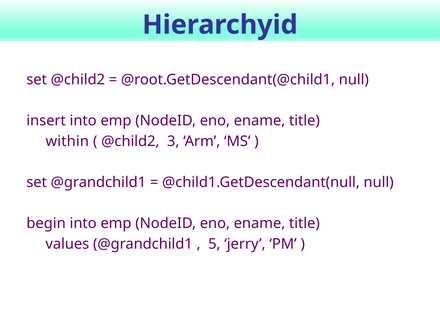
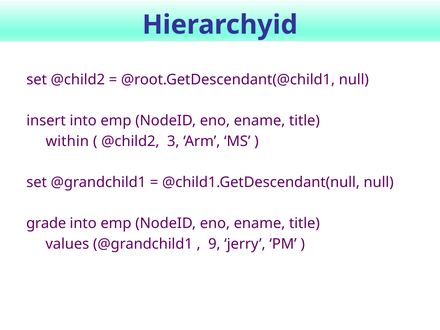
begin: begin -> grade
5: 5 -> 9
